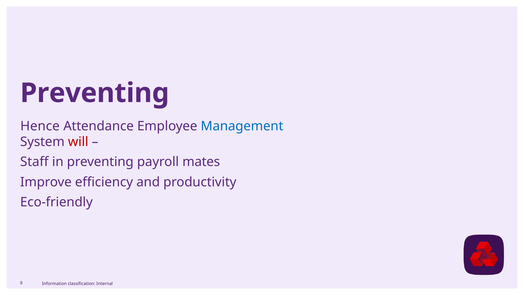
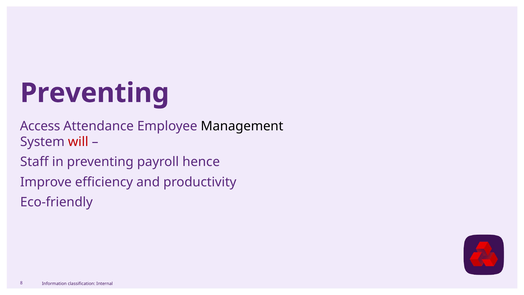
Hence: Hence -> Access
Management colour: blue -> black
mates: mates -> hence
